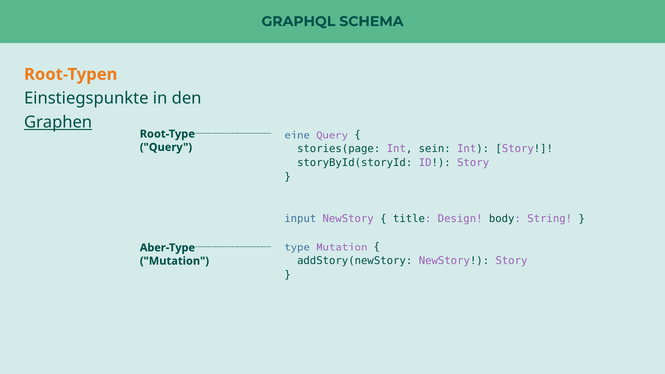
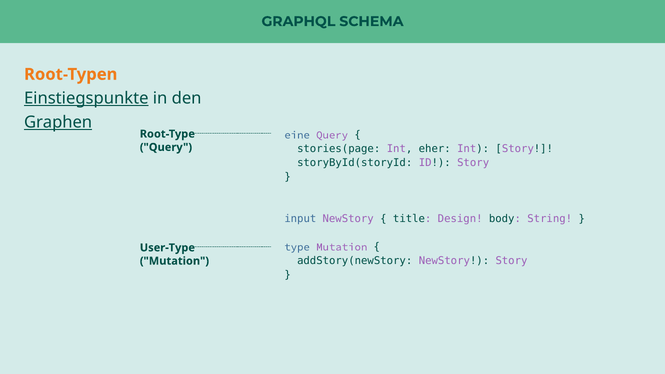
Einstiegspunkte underline: none -> present
sein: sein -> eher
Aber-Type: Aber-Type -> User-Type
